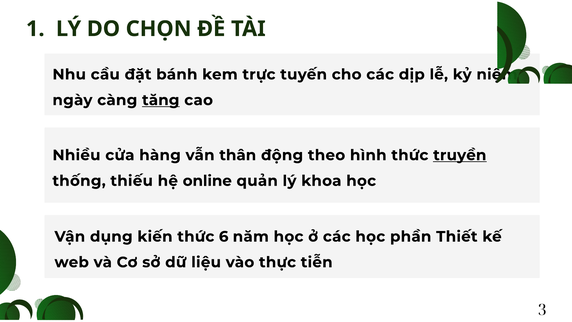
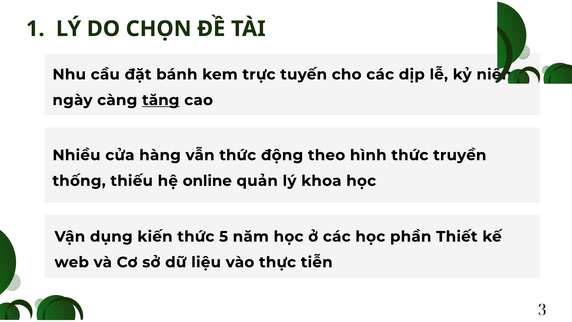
vẫn thân: thân -> thức
truyền underline: present -> none
6: 6 -> 5
